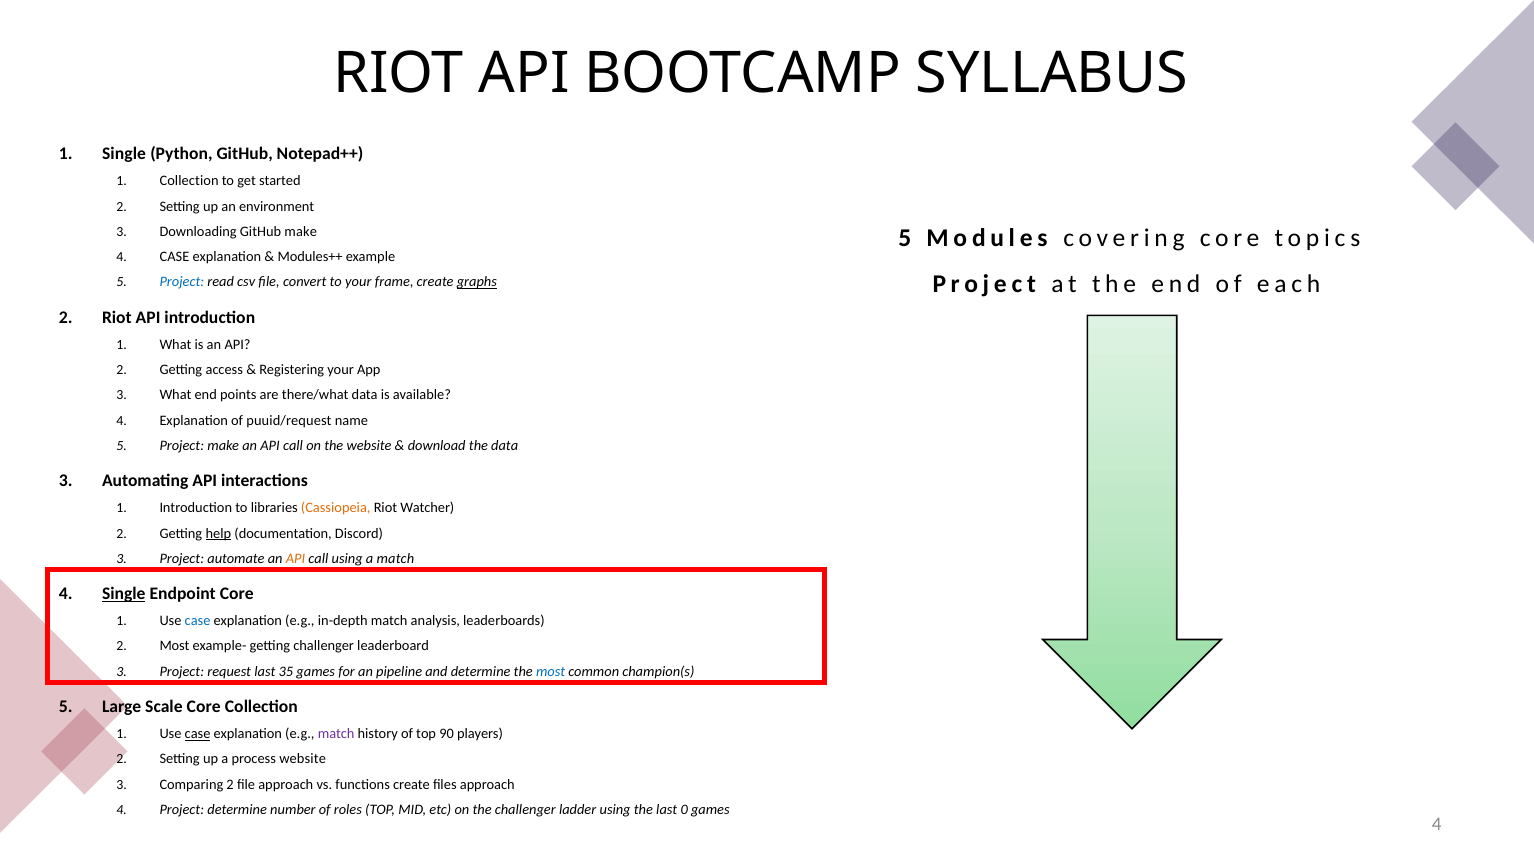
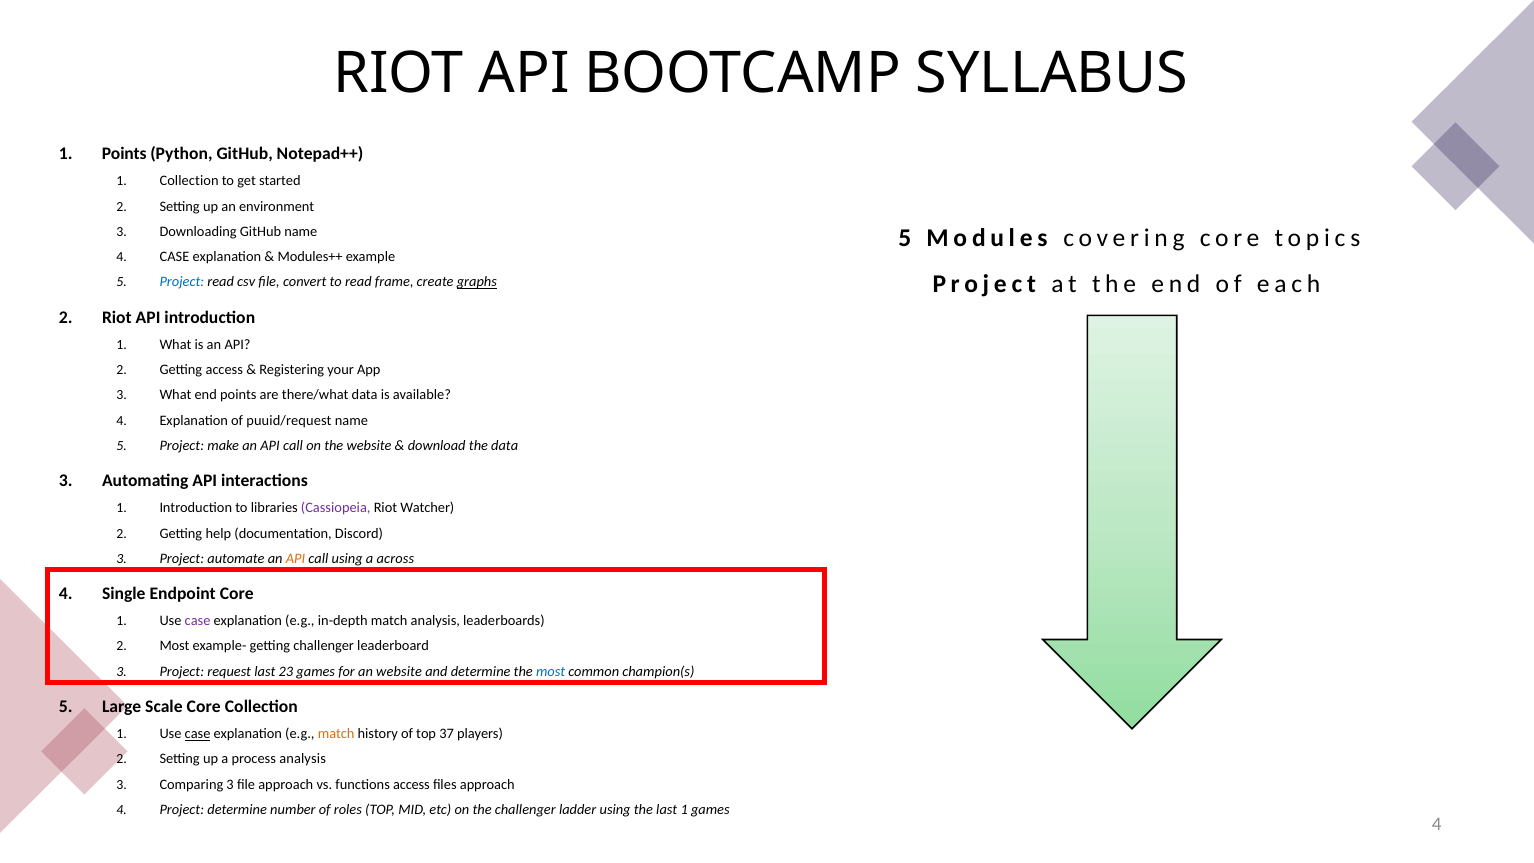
1 Single: Single -> Points
GitHub make: make -> name
to your: your -> read
Cassiopeia colour: orange -> purple
help underline: present -> none
a match: match -> across
Single at (124, 594) underline: present -> none
case at (198, 621) colour: blue -> purple
35: 35 -> 23
an pipeline: pipeline -> website
match at (336, 734) colour: purple -> orange
90: 90 -> 37
process website: website -> analysis
Comparing 2: 2 -> 3
functions create: create -> access
last 0: 0 -> 1
